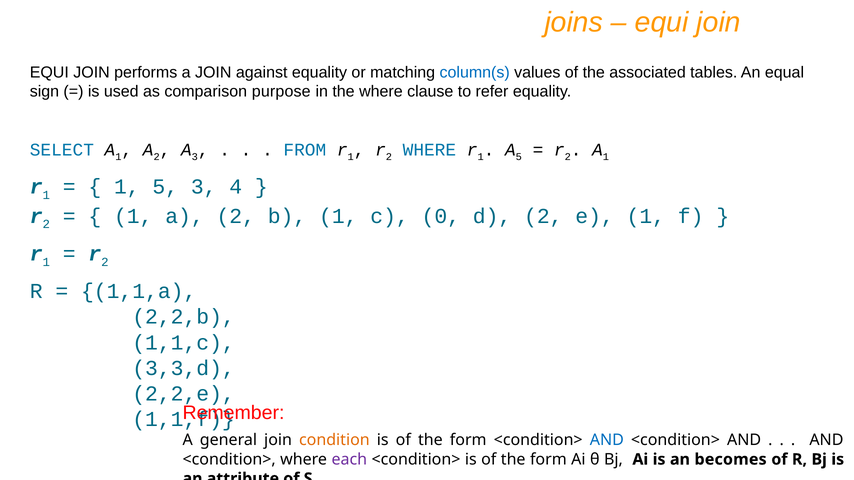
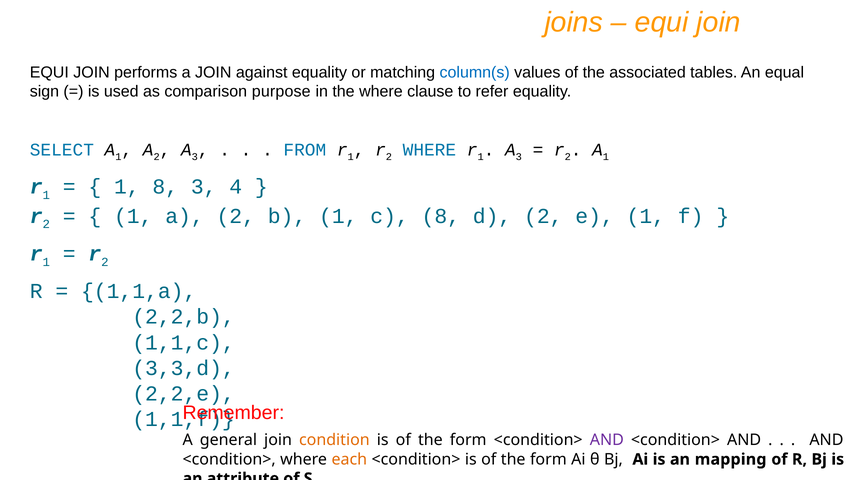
5 at (519, 157): 5 -> 3
1 5: 5 -> 8
c 0: 0 -> 8
AND at (607, 441) colour: blue -> purple
each colour: purple -> orange
becomes: becomes -> mapping
